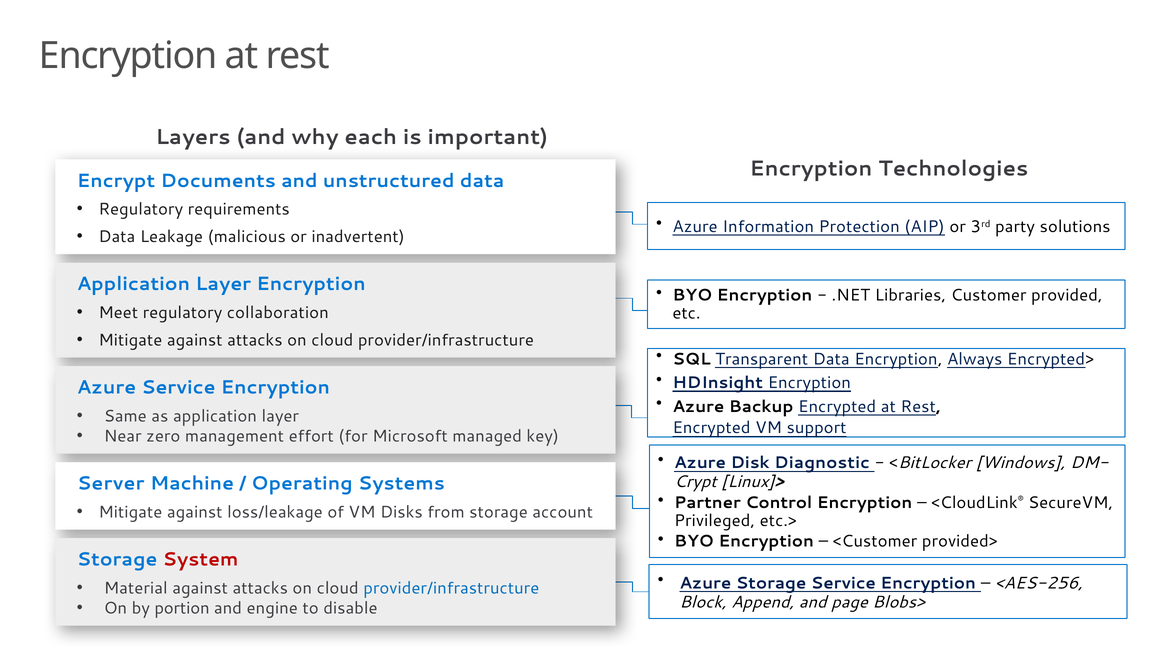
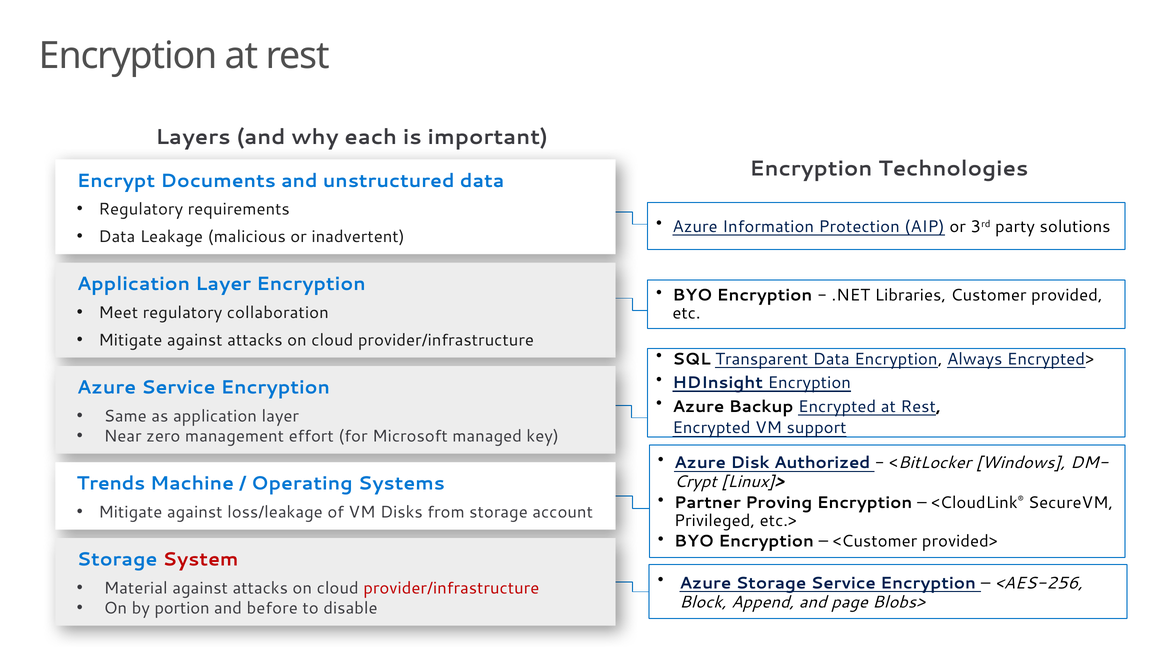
Diagnostic: Diagnostic -> Authorized
Server: Server -> Trends
Control: Control -> Proving
provider/infrastructure at (451, 588) colour: blue -> red
engine: engine -> before
